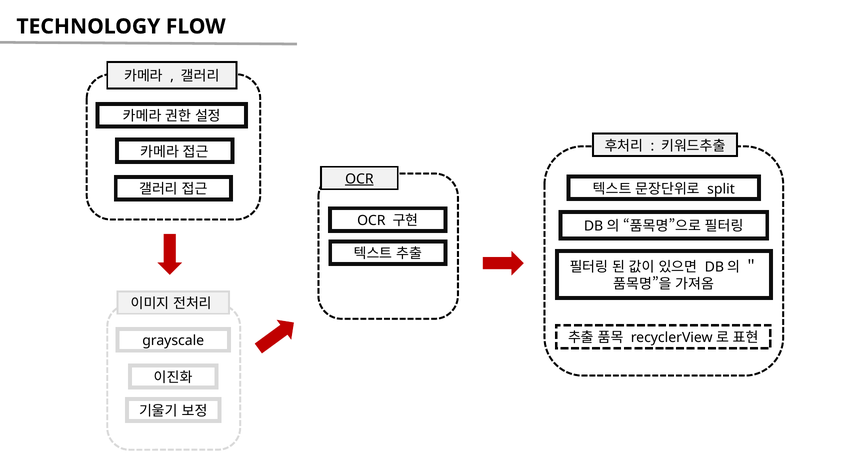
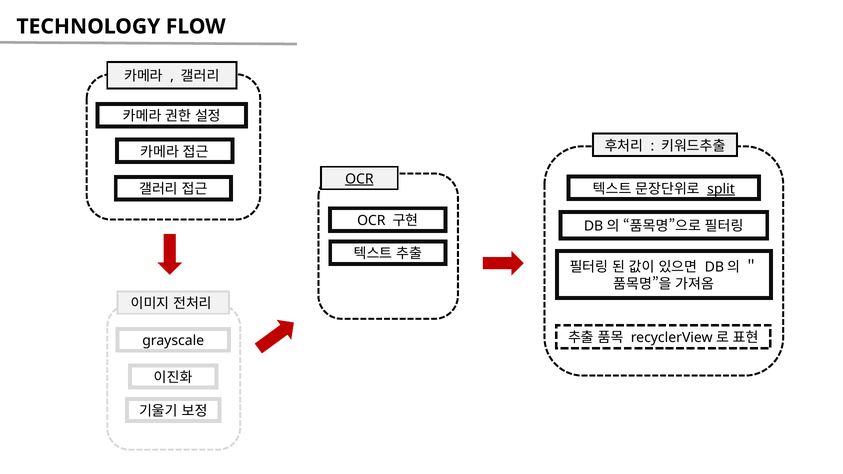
split underline: none -> present
